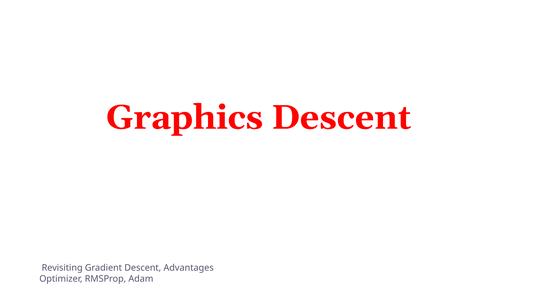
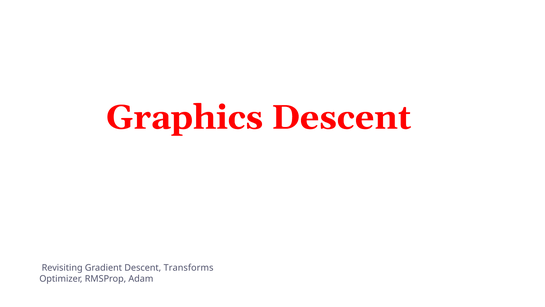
Advantages: Advantages -> Transforms
